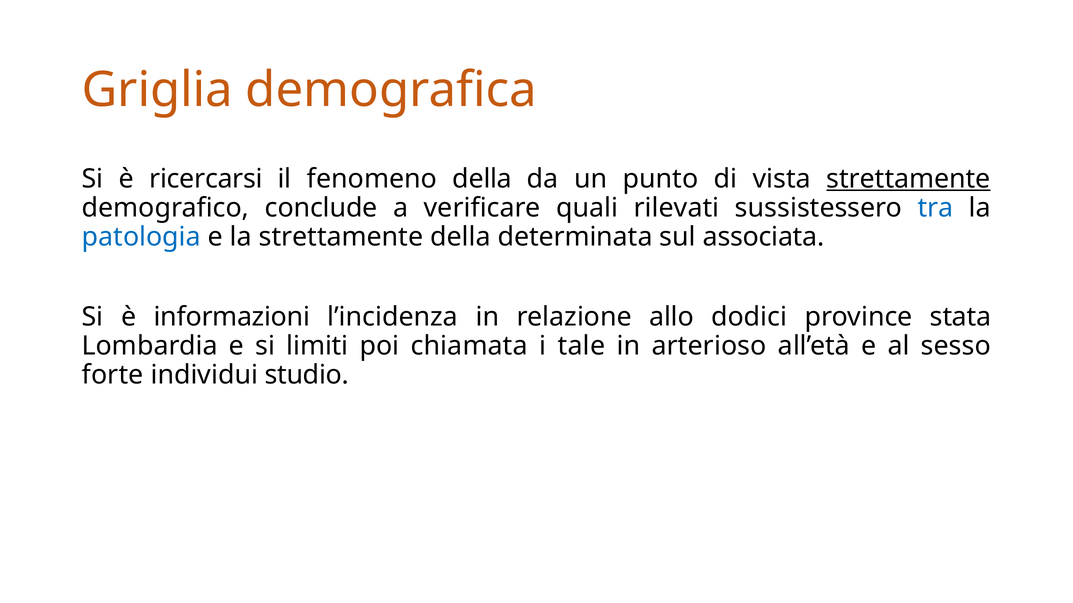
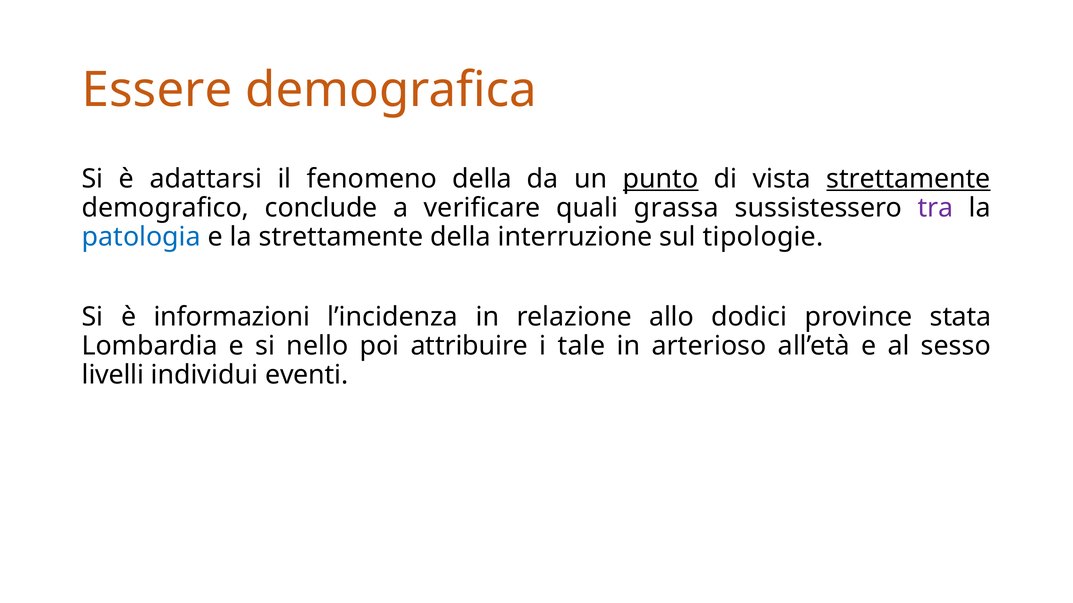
Griglia: Griglia -> Essere
ricercarsi: ricercarsi -> adattarsi
punto underline: none -> present
rilevati: rilevati -> grassa
tra colour: blue -> purple
determinata: determinata -> interruzione
associata: associata -> tipologie
limiti: limiti -> nello
chiamata: chiamata -> attribuire
forte: forte -> livelli
studio: studio -> eventi
